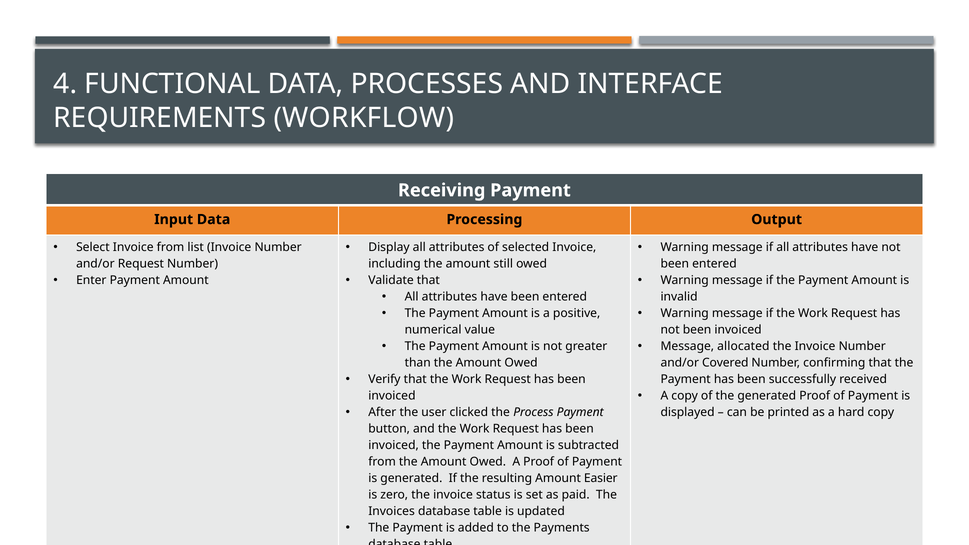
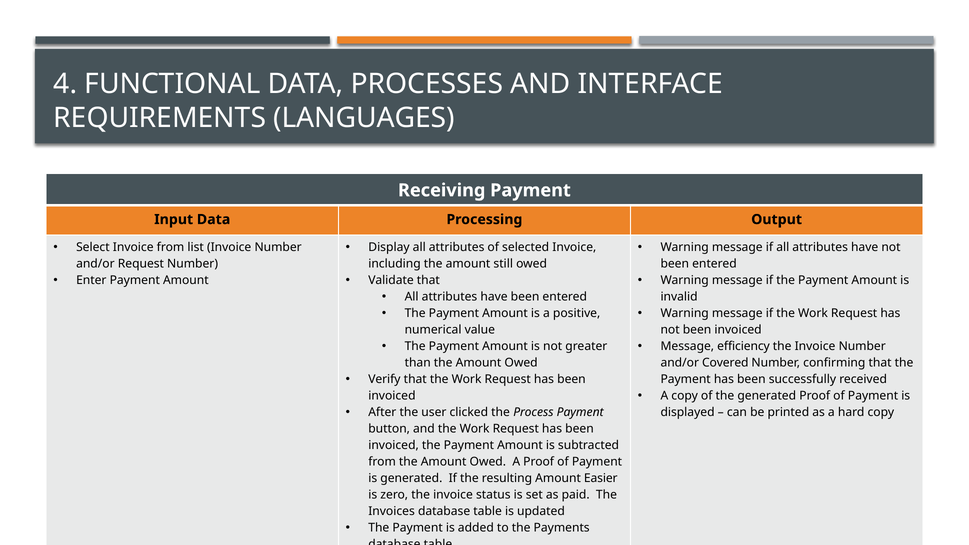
WORKFLOW: WORKFLOW -> LANGUAGES
allocated: allocated -> efficiency
